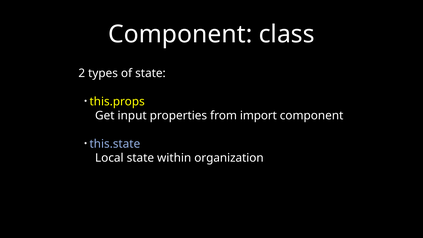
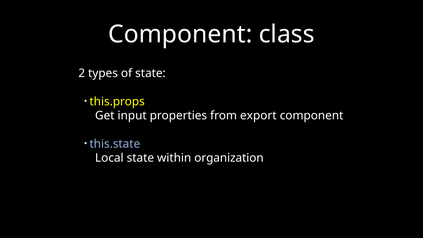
import: import -> export
